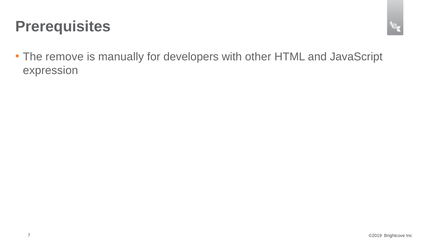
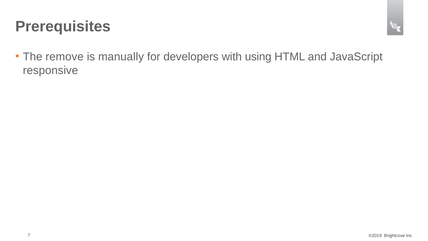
other: other -> using
expression: expression -> responsive
